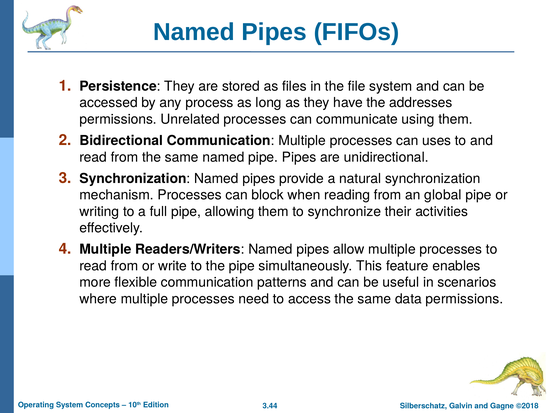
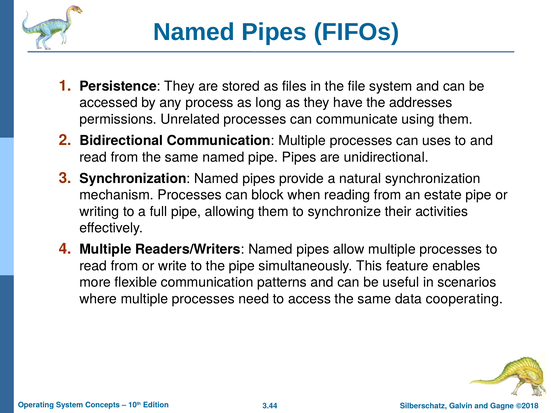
global: global -> estate
data permissions: permissions -> cooperating
